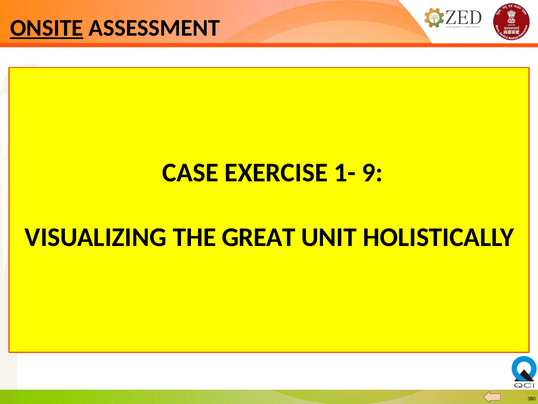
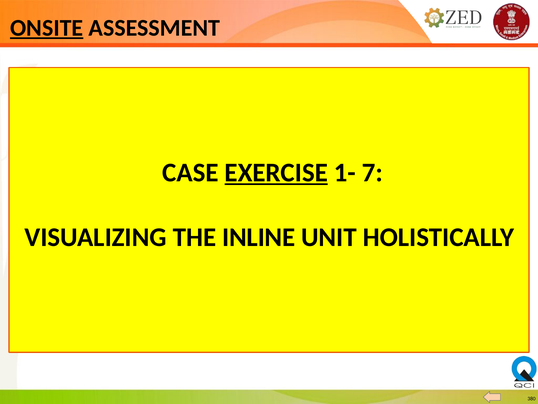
EXERCISE underline: none -> present
9: 9 -> 7
GREAT: GREAT -> INLINE
